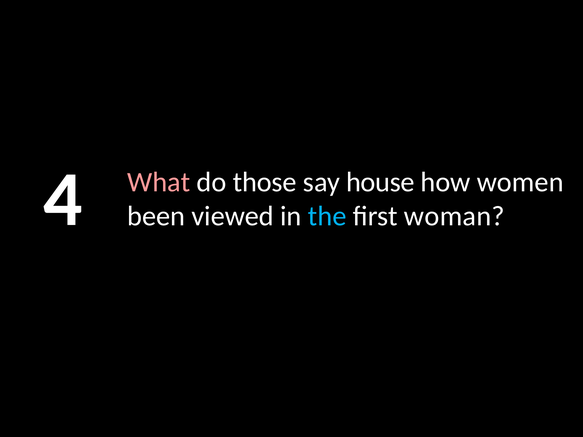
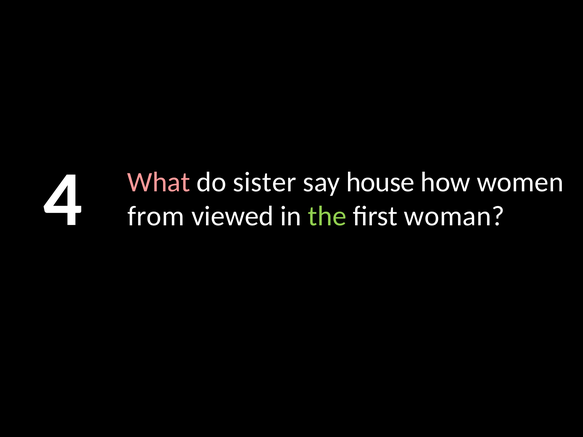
those: those -> sister
been: been -> from
the colour: light blue -> light green
